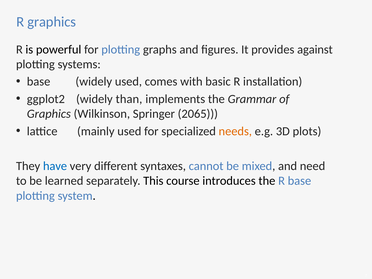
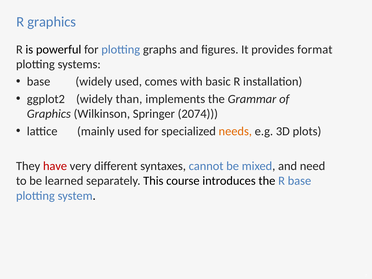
against: against -> format
2065: 2065 -> 2074
have colour: blue -> red
